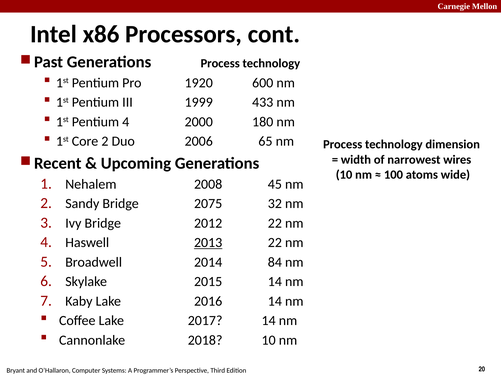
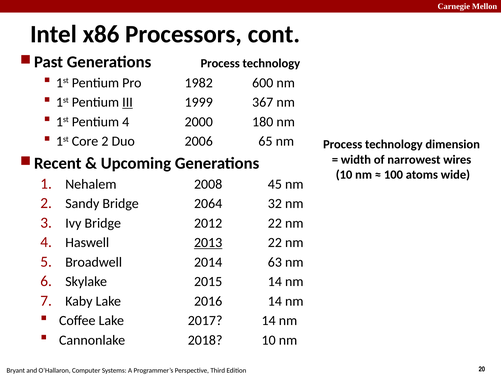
1920: 1920 -> 1982
III underline: none -> present
433: 433 -> 367
2075: 2075 -> 2064
84: 84 -> 63
